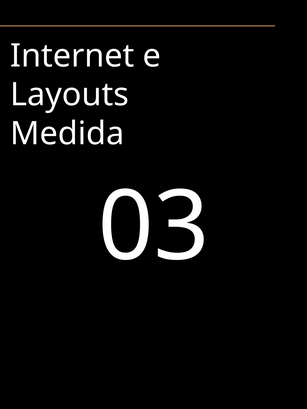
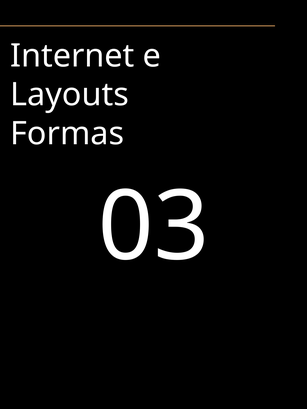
Medida: Medida -> Formas
